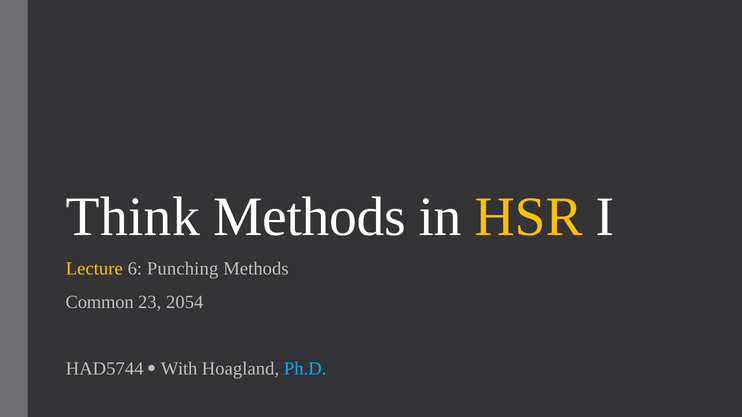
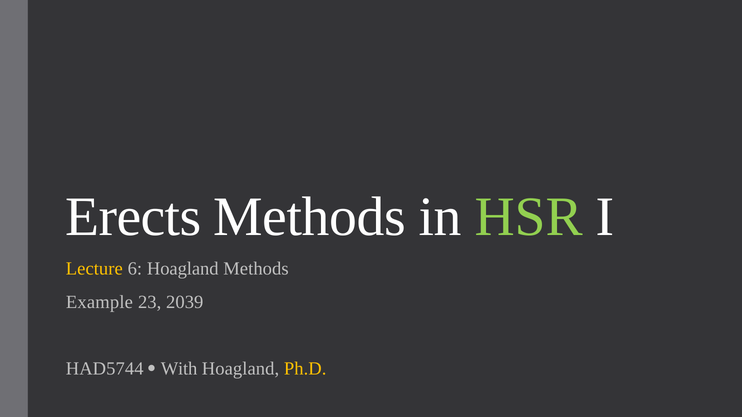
Think: Think -> Erects
HSR colour: yellow -> light green
6 Punching: Punching -> Hoagland
Common: Common -> Example
2054: 2054 -> 2039
Ph.D colour: light blue -> yellow
